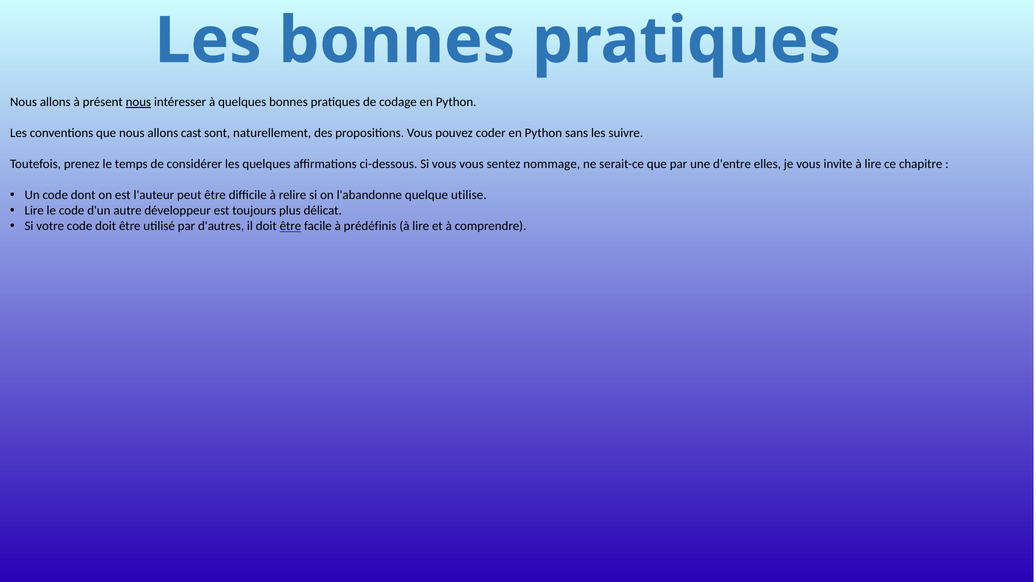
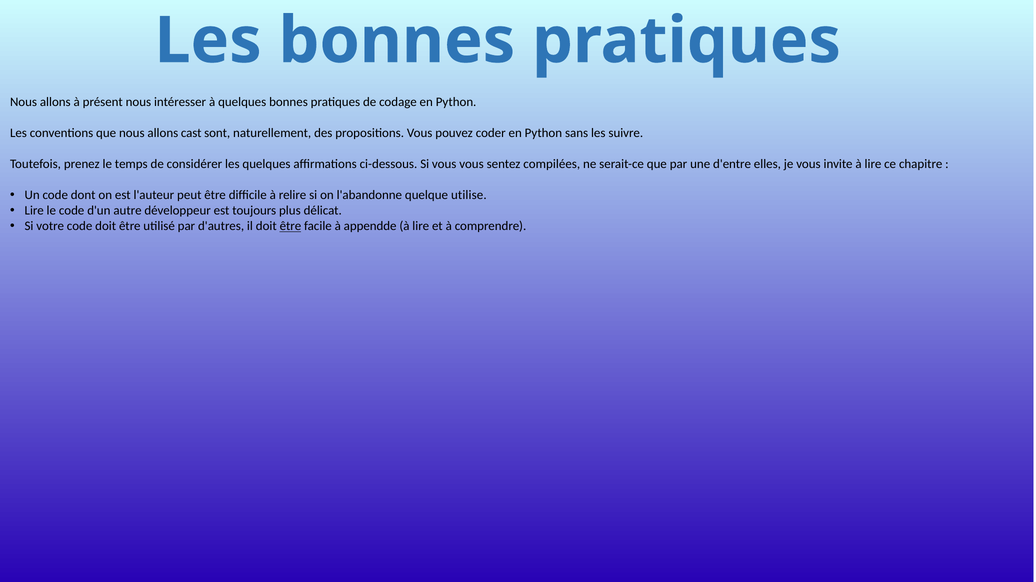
nous at (138, 102) underline: present -> none
nommage: nommage -> compilées
prédéfinis: prédéfinis -> appendde
